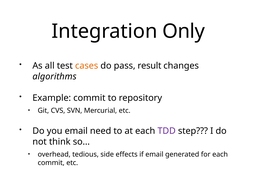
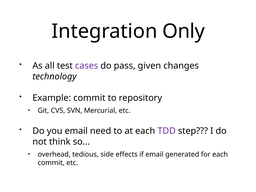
cases colour: orange -> purple
result: result -> given
algorithms: algorithms -> technology
